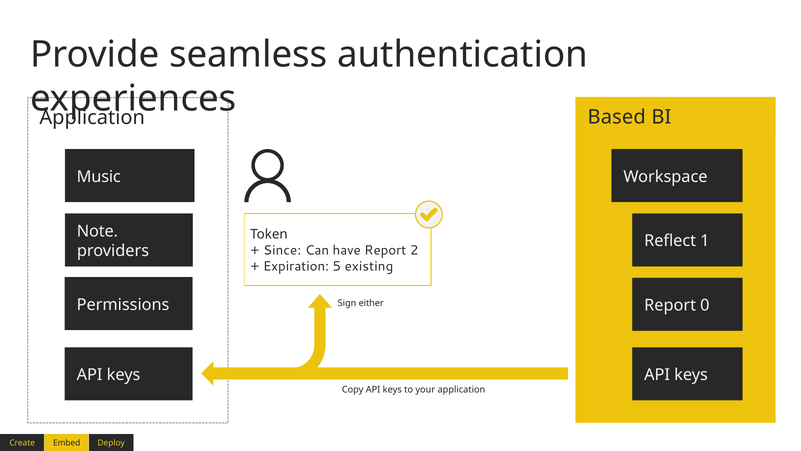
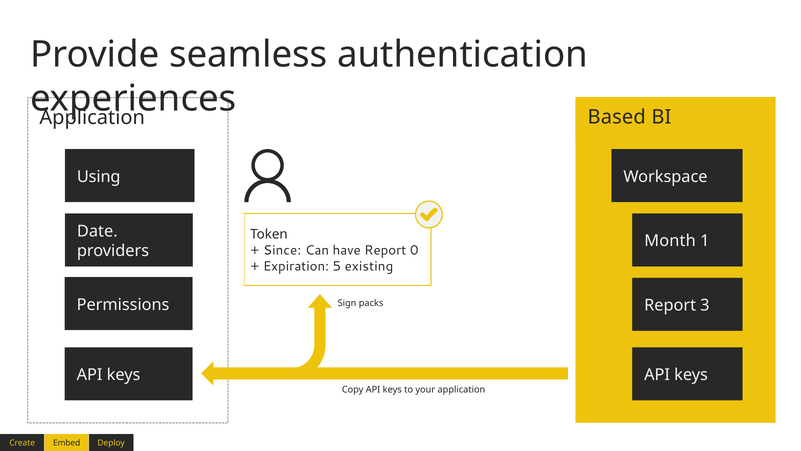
Music: Music -> Using
Note: Note -> Date
Reflect: Reflect -> Month
2: 2 -> 0
either: either -> packs
0: 0 -> 3
